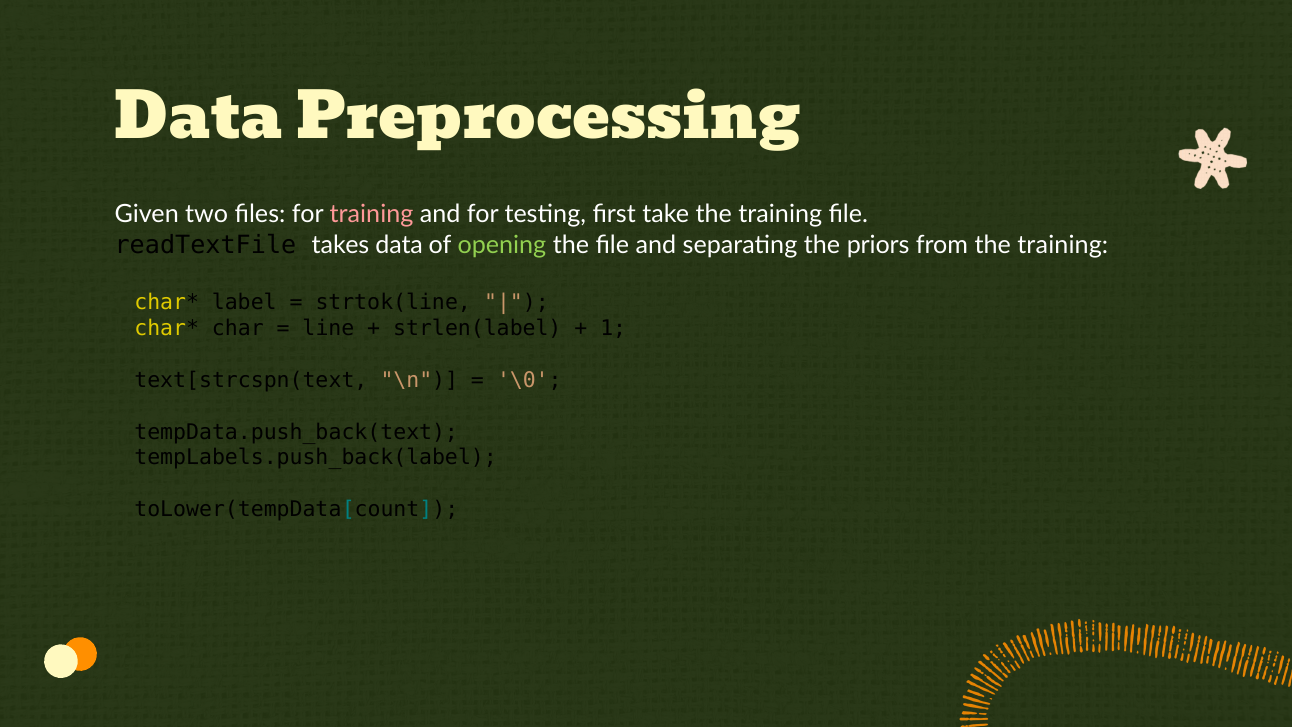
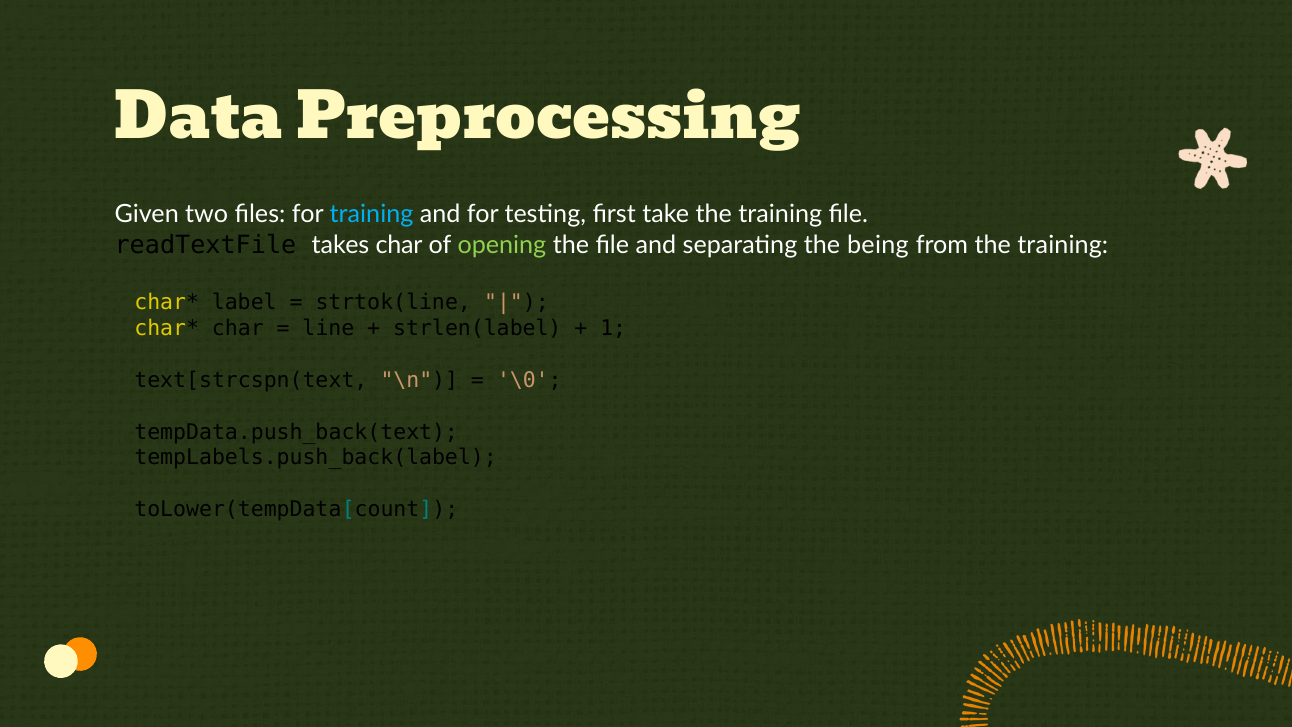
training at (371, 215) colour: pink -> light blue
takes data: data -> char
priors: priors -> being
